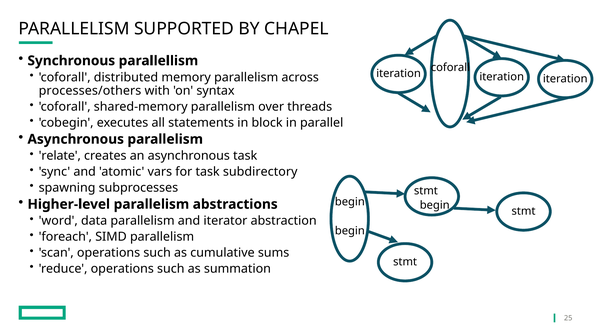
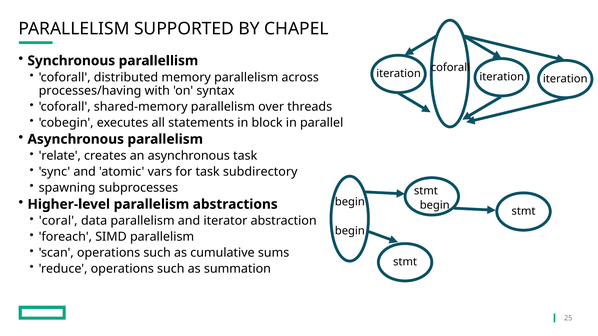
processes/others: processes/others -> processes/having
word: word -> coral
